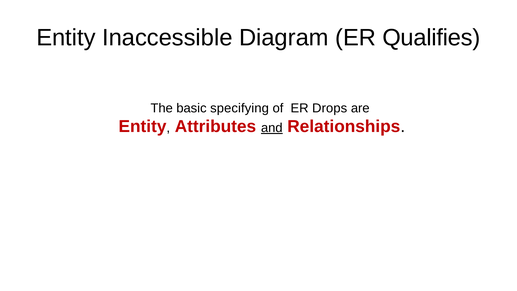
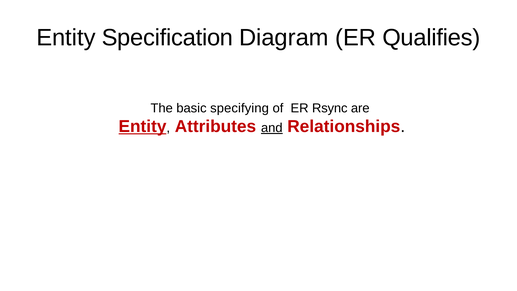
Inaccessible: Inaccessible -> Specification
Drops: Drops -> Rsync
Entity at (142, 127) underline: none -> present
